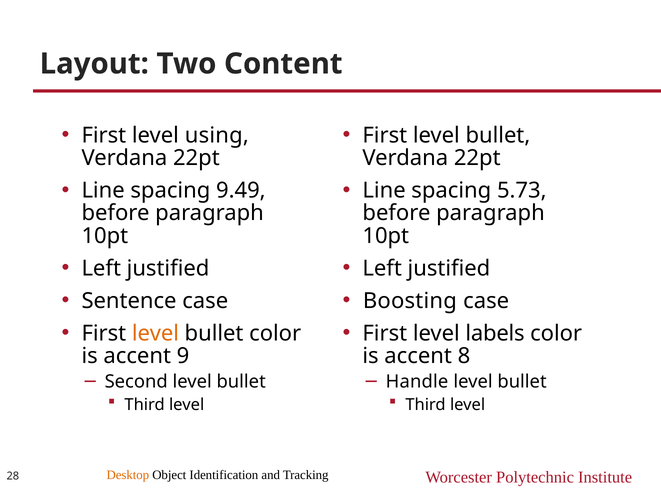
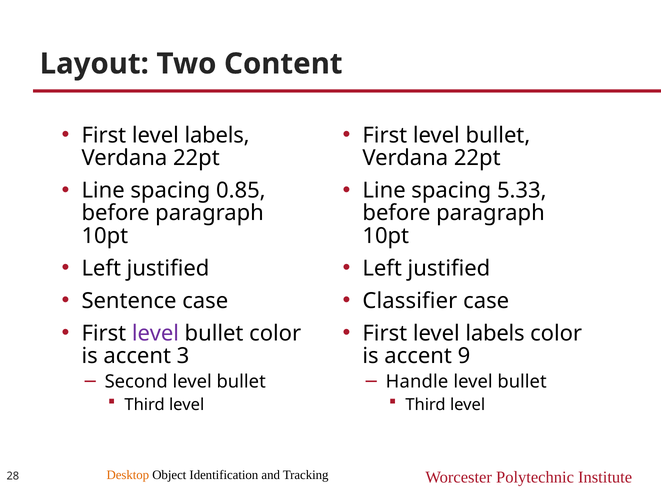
using at (217, 135): using -> labels
9.49: 9.49 -> 0.85
5.73: 5.73 -> 5.33
Boosting: Boosting -> Classifier
level at (155, 333) colour: orange -> purple
9: 9 -> 3
8: 8 -> 9
